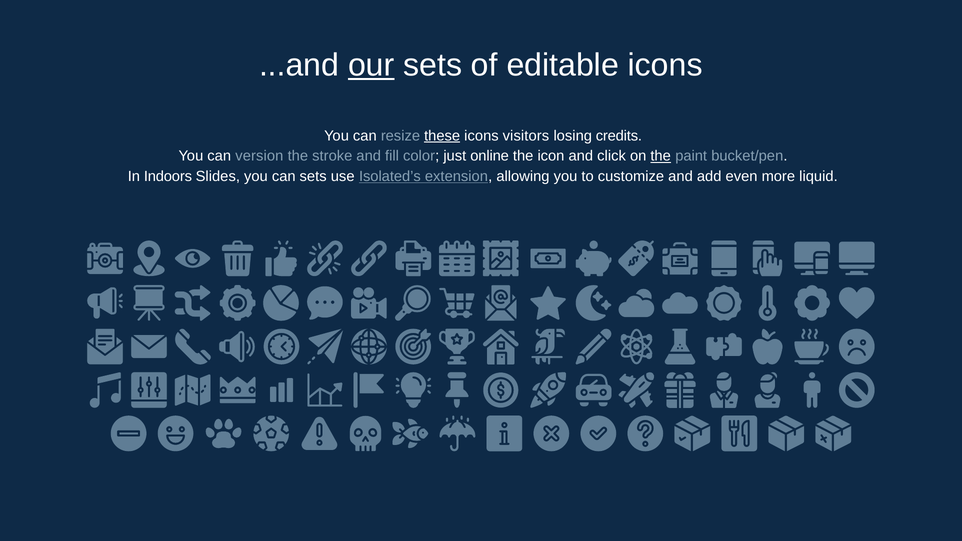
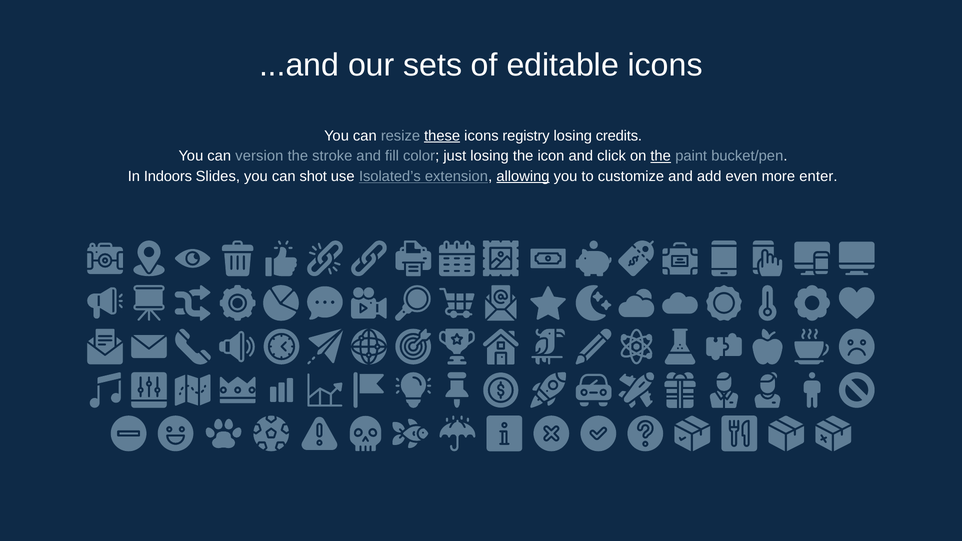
our underline: present -> none
visitors: visitors -> registry
just online: online -> losing
can sets: sets -> shot
allowing underline: none -> present
liquid: liquid -> enter
